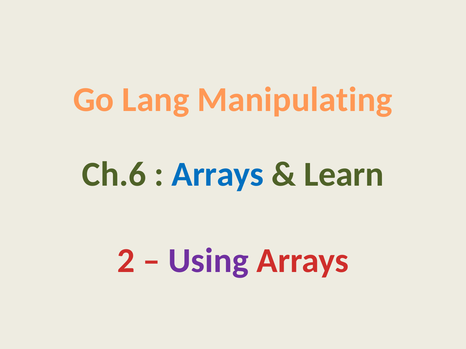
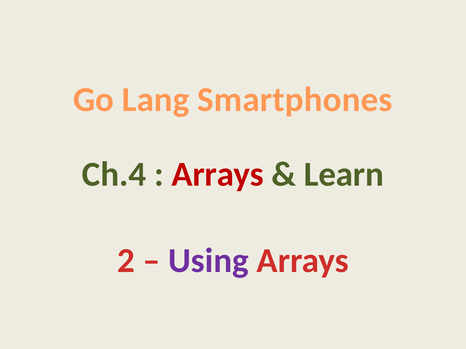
Manipulating: Manipulating -> Smartphones
Ch.6: Ch.6 -> Ch.4
Arrays at (218, 175) colour: blue -> red
